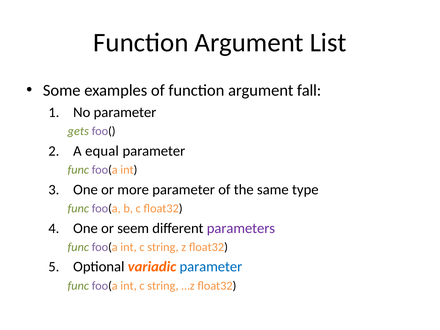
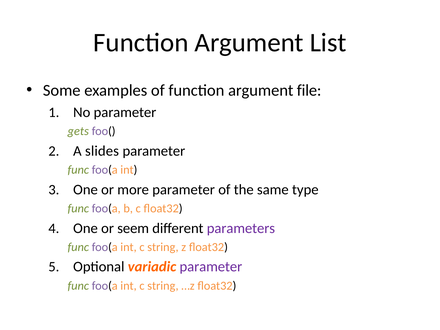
fall: fall -> file
equal: equal -> slides
parameter at (211, 267) colour: blue -> purple
